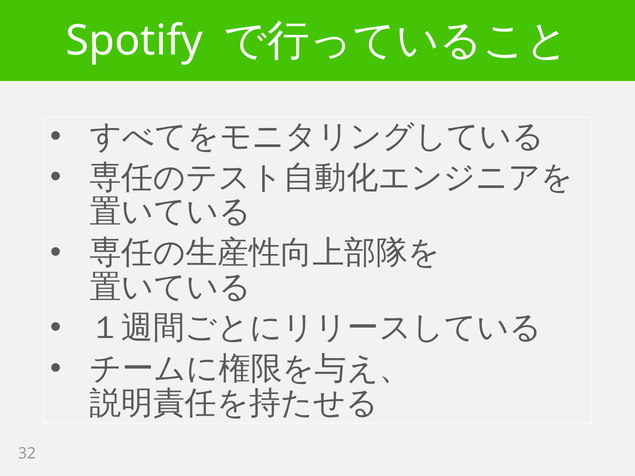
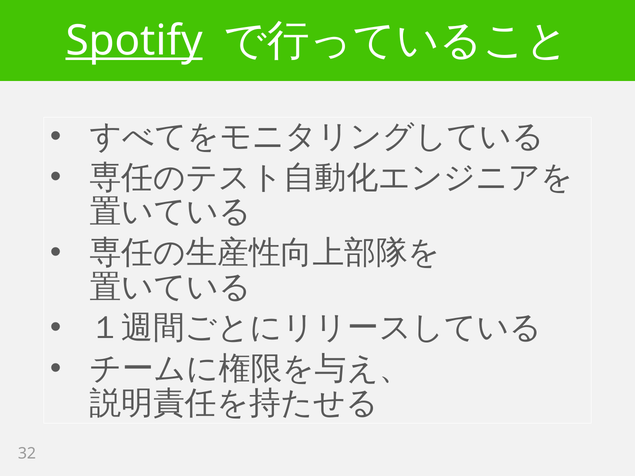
Spotify underline: none -> present
